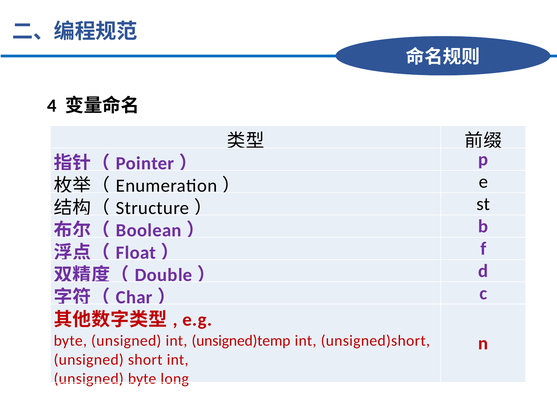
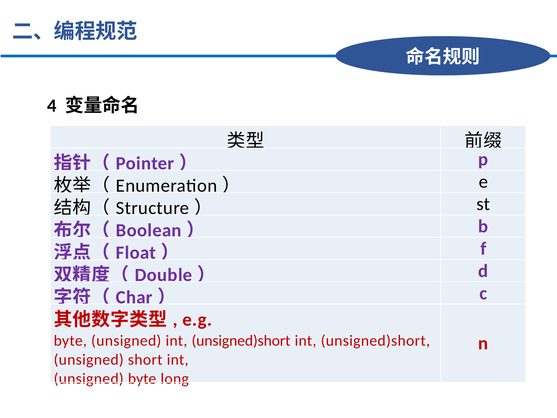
unsigned int unsigned)temp: unsigned)temp -> unsigned)short
